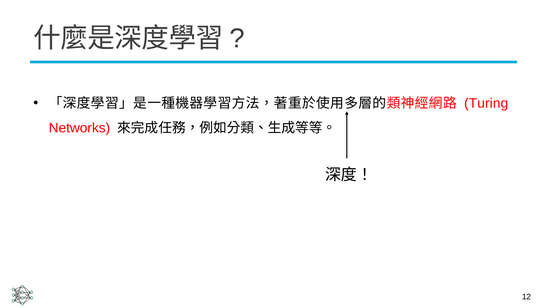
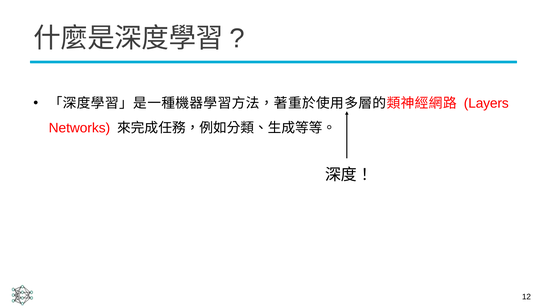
Turing: Turing -> Layers
